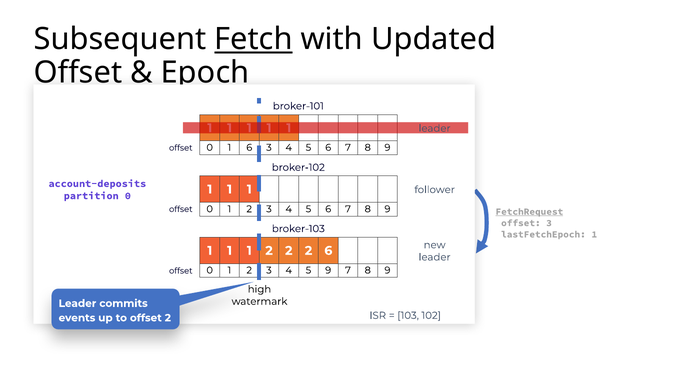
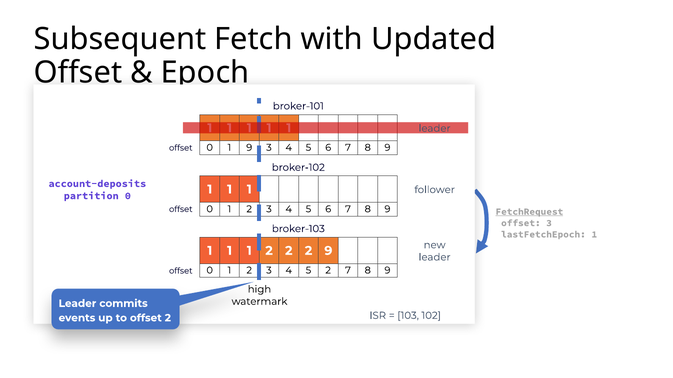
Fetch underline: present -> none
1 6: 6 -> 9
2 6: 6 -> 9
5 9: 9 -> 2
